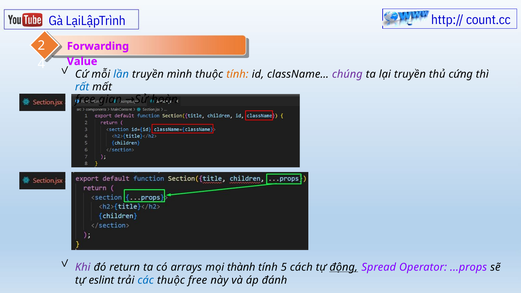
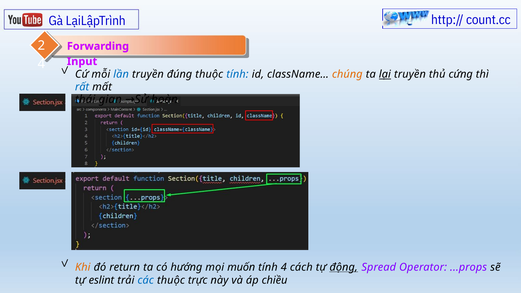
Value: Value -> Input
mình: mình -> đúng
tính at (237, 74) colour: orange -> blue
chúng colour: purple -> orange
lại underline: none -> present
free at (85, 100): free -> thái
Khi colour: purple -> orange
arrays: arrays -> hướng
thành: thành -> muốn
tính 5: 5 -> 4
thuộc free: free -> trực
đánh: đánh -> chiều
